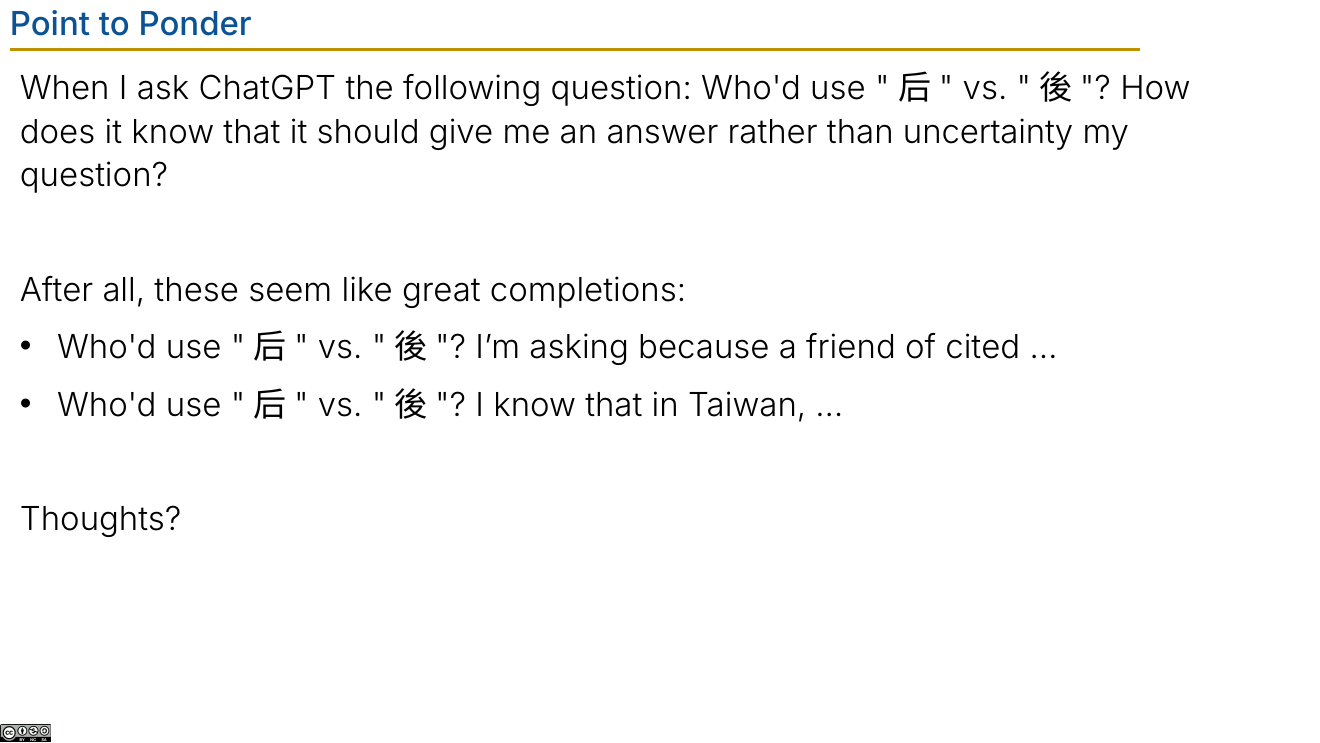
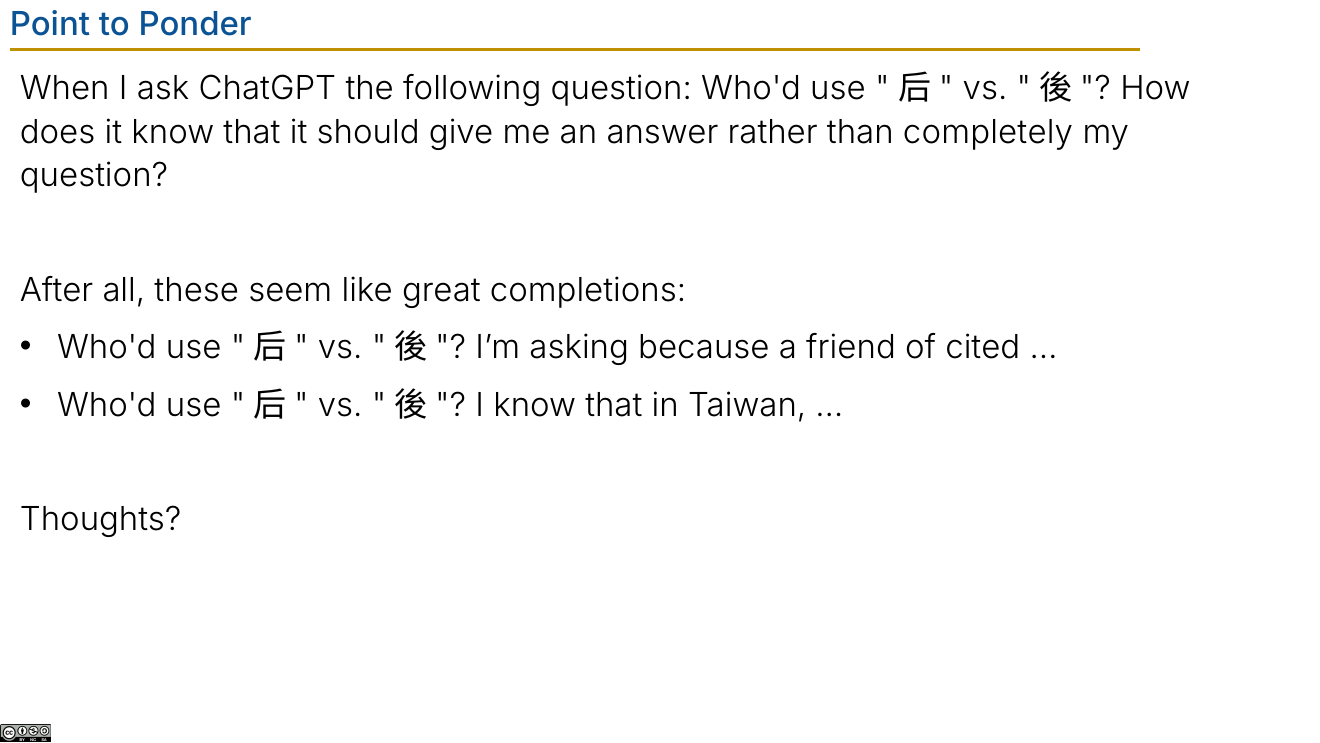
uncertainty: uncertainty -> completely
